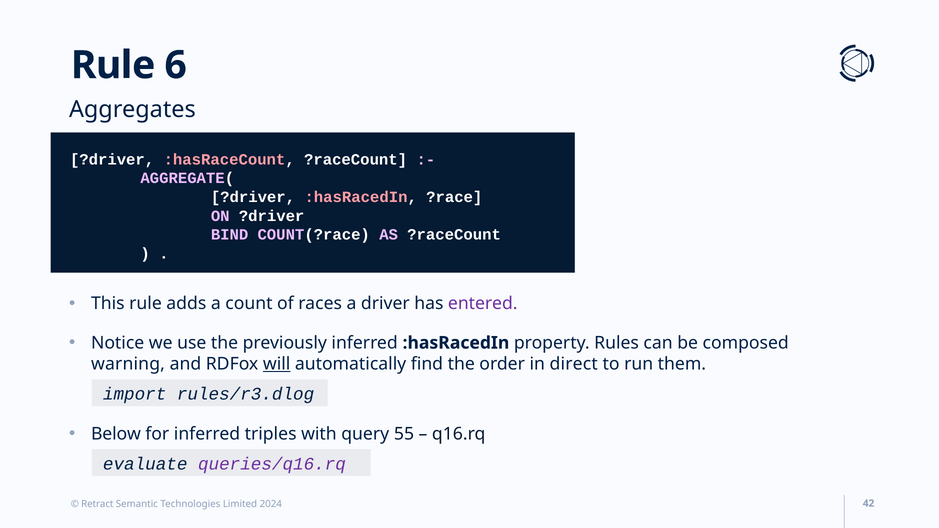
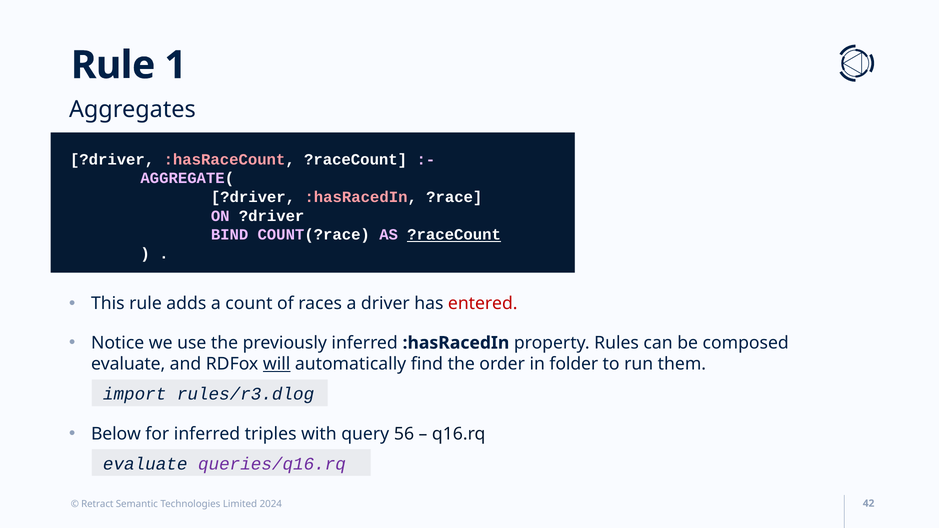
6: 6 -> 1
?raceCount at (454, 235) underline: none -> present
entered colour: purple -> red
warning at (128, 364): warning -> evaluate
direct: direct -> folder
55: 55 -> 56
